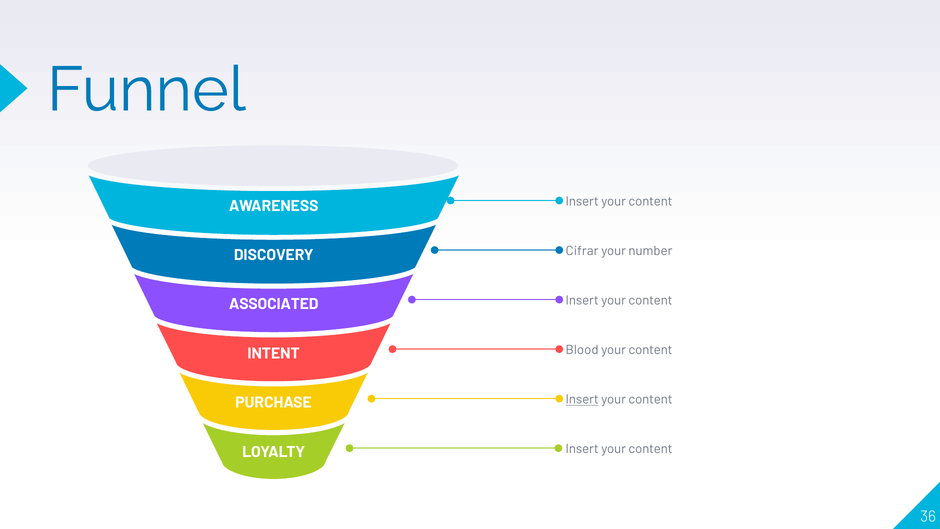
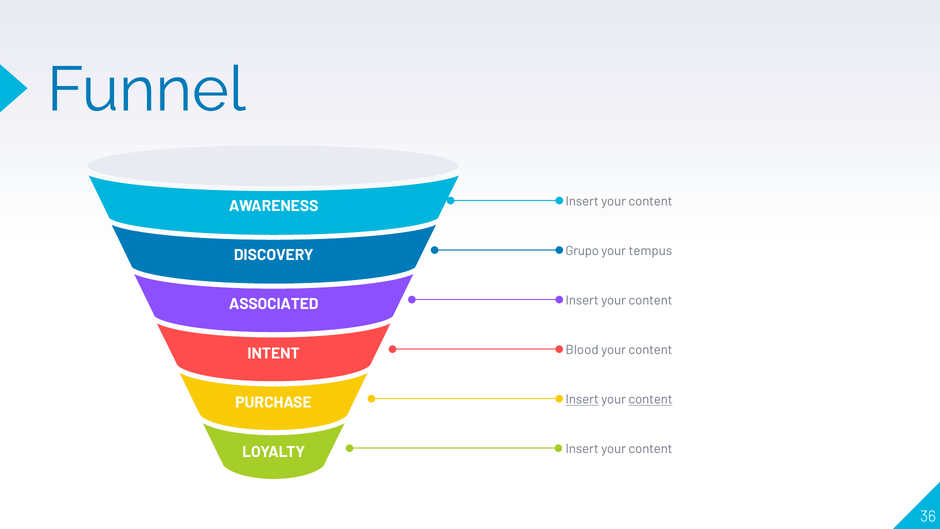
Cifrar: Cifrar -> Grupo
number: number -> tempus
content at (650, 399) underline: none -> present
